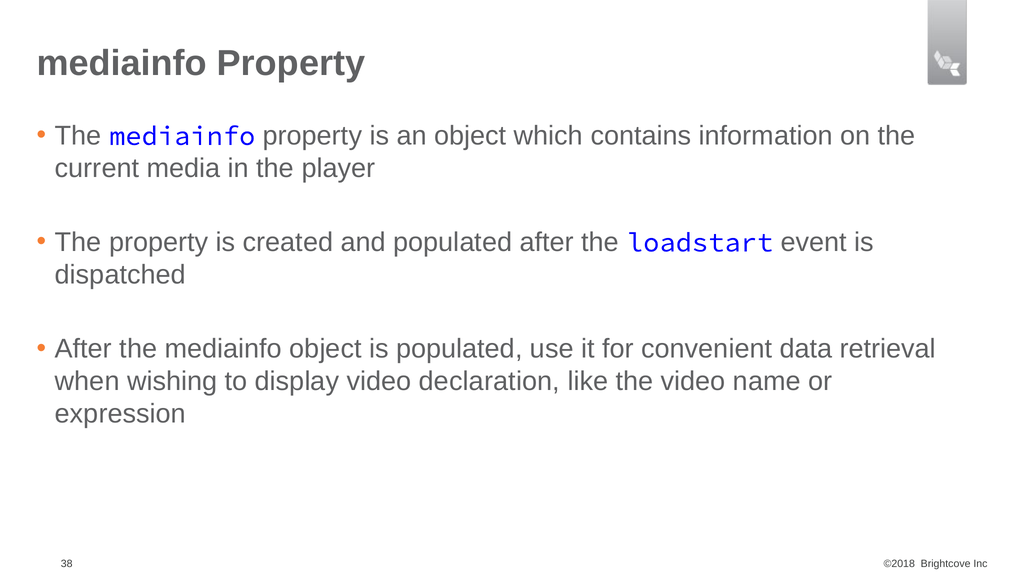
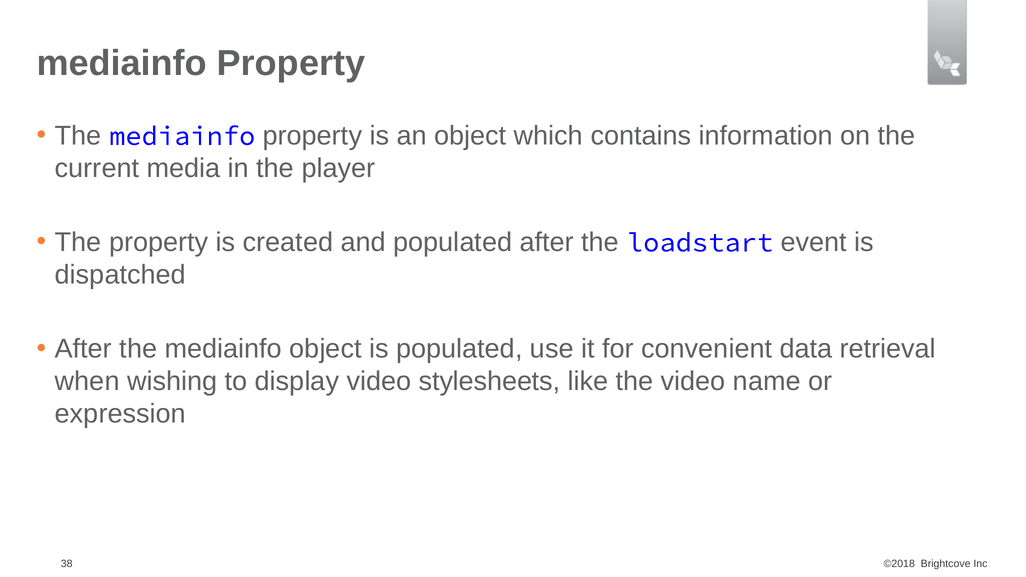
declaration: declaration -> stylesheets
